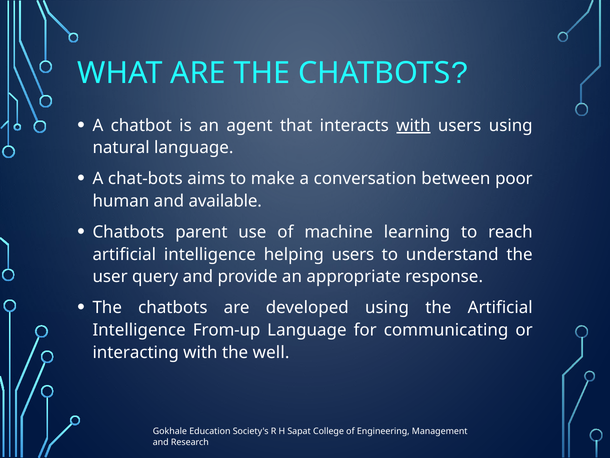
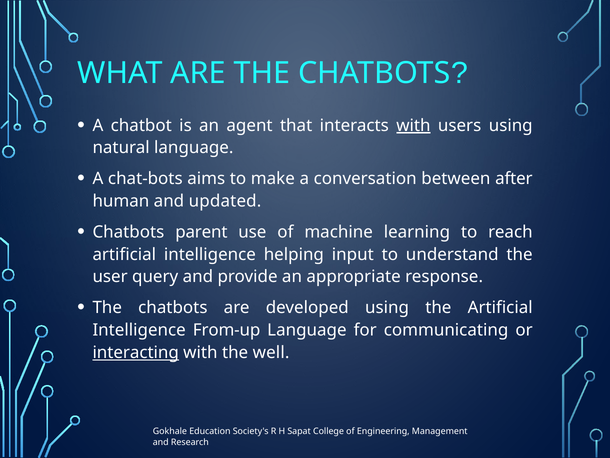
poor: poor -> after
available: available -> updated
helping users: users -> input
interacting underline: none -> present
